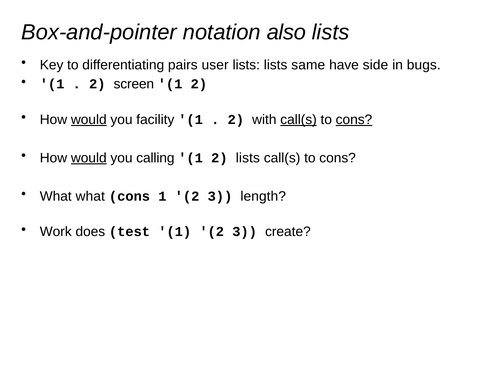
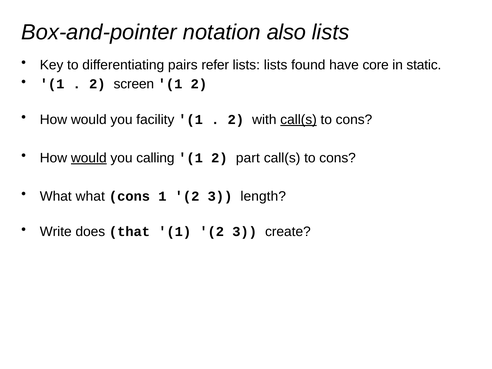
user: user -> refer
same: same -> found
side: side -> core
bugs: bugs -> static
would at (89, 120) underline: present -> none
cons at (354, 120) underline: present -> none
2 lists: lists -> part
Work: Work -> Write
test: test -> that
